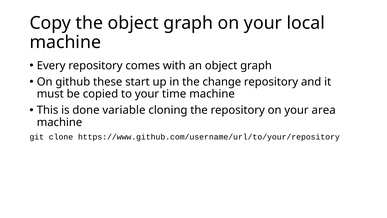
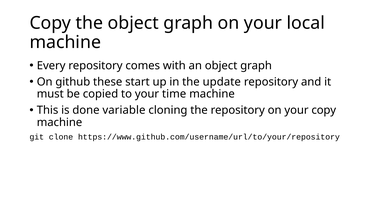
change: change -> update
your area: area -> copy
